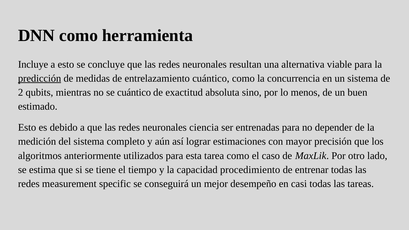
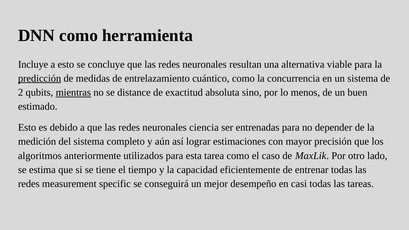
mientras underline: none -> present
se cuántico: cuántico -> distance
procedimiento: procedimiento -> eficientemente
